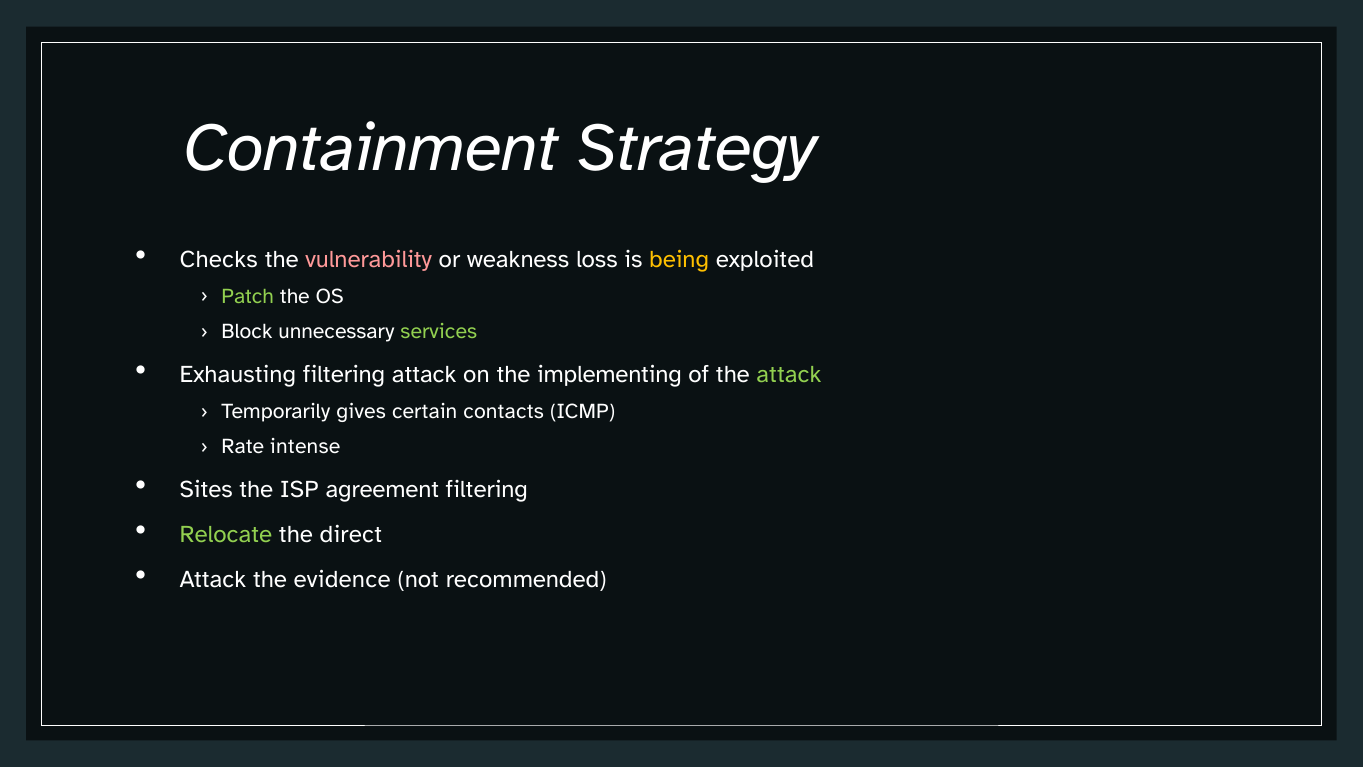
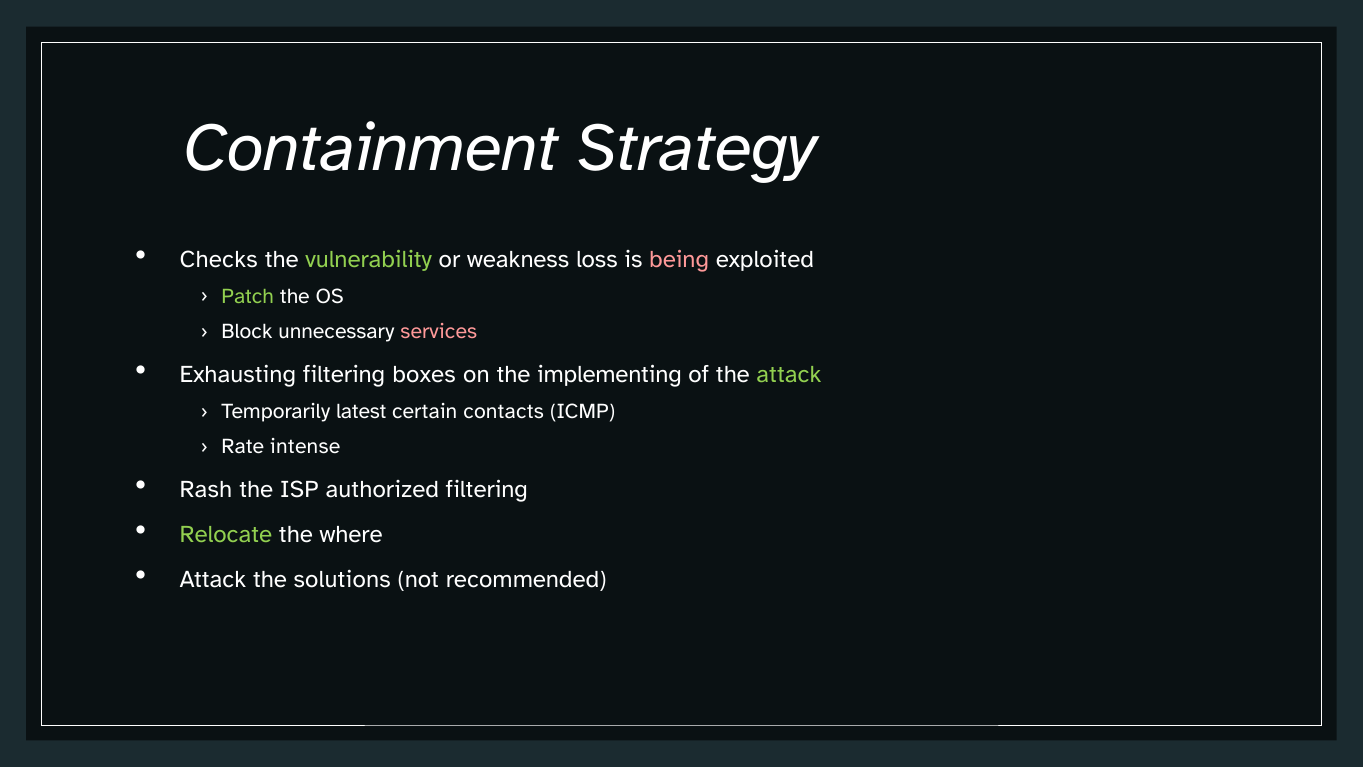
vulnerability colour: pink -> light green
being colour: yellow -> pink
services colour: light green -> pink
filtering attack: attack -> boxes
gives: gives -> latest
Sites: Sites -> Rash
agreement: agreement -> authorized
direct: direct -> where
evidence: evidence -> solutions
